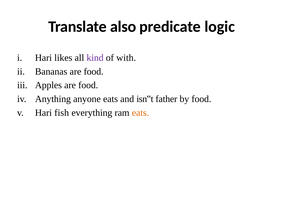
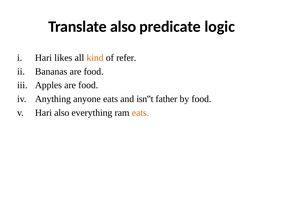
kind colour: purple -> orange
with: with -> refer
Hari fish: fish -> also
